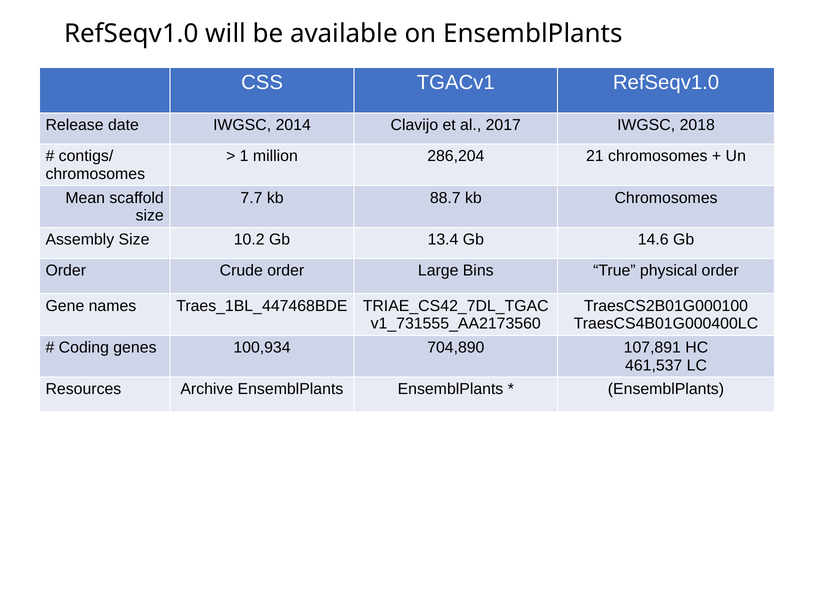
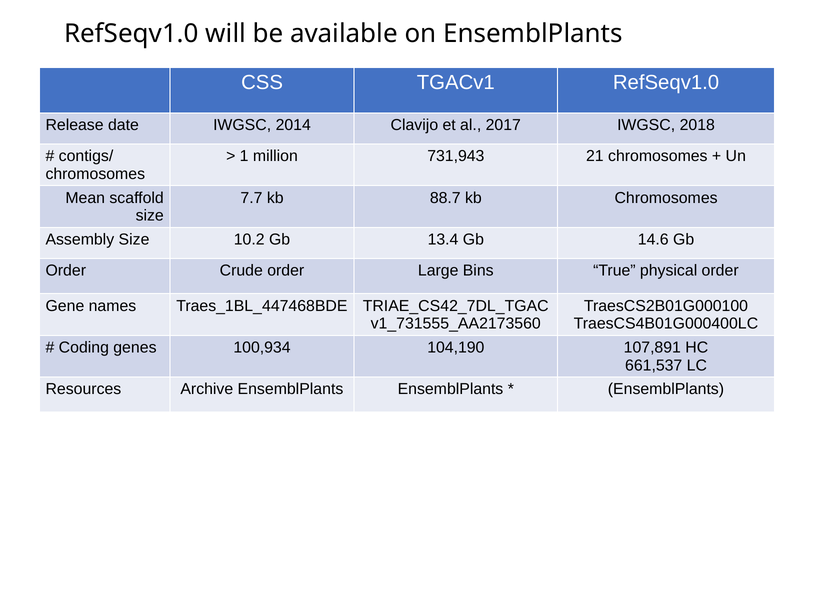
286,204: 286,204 -> 731,943
704,890: 704,890 -> 104,190
461,537: 461,537 -> 661,537
